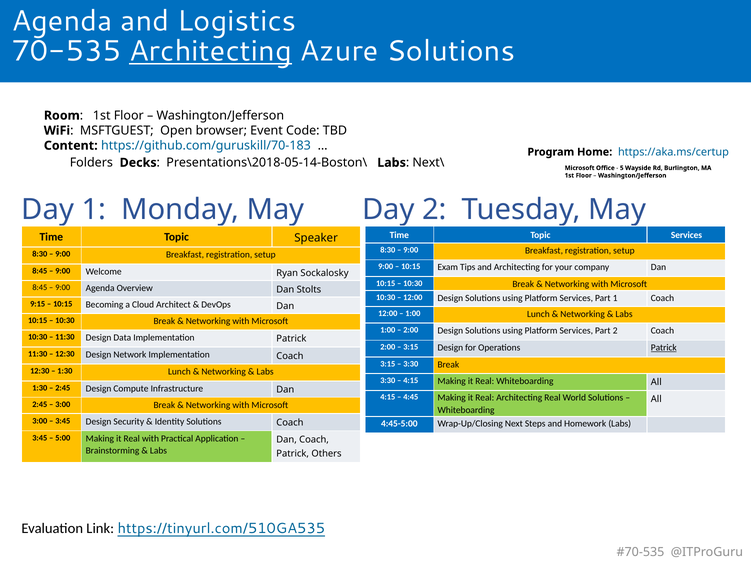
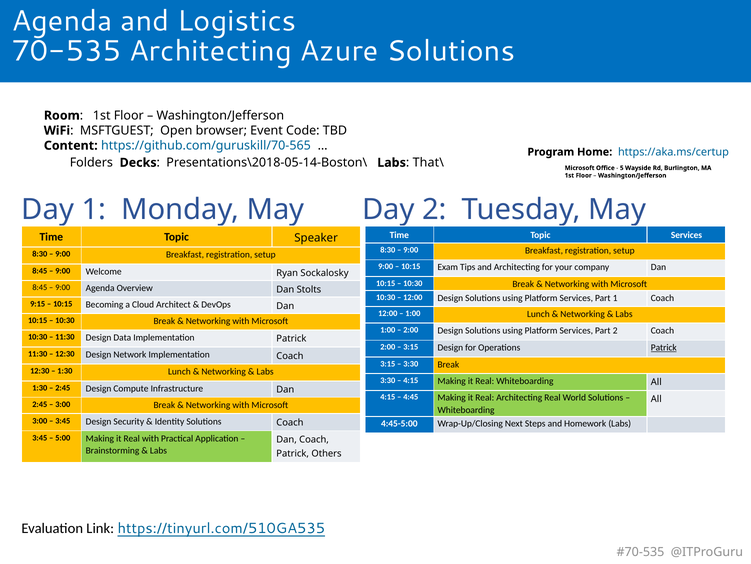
Architecting at (211, 51) underline: present -> none
https://github.com/guruskill/70-183: https://github.com/guruskill/70-183 -> https://github.com/guruskill/70-565
Next\: Next\ -> That\
